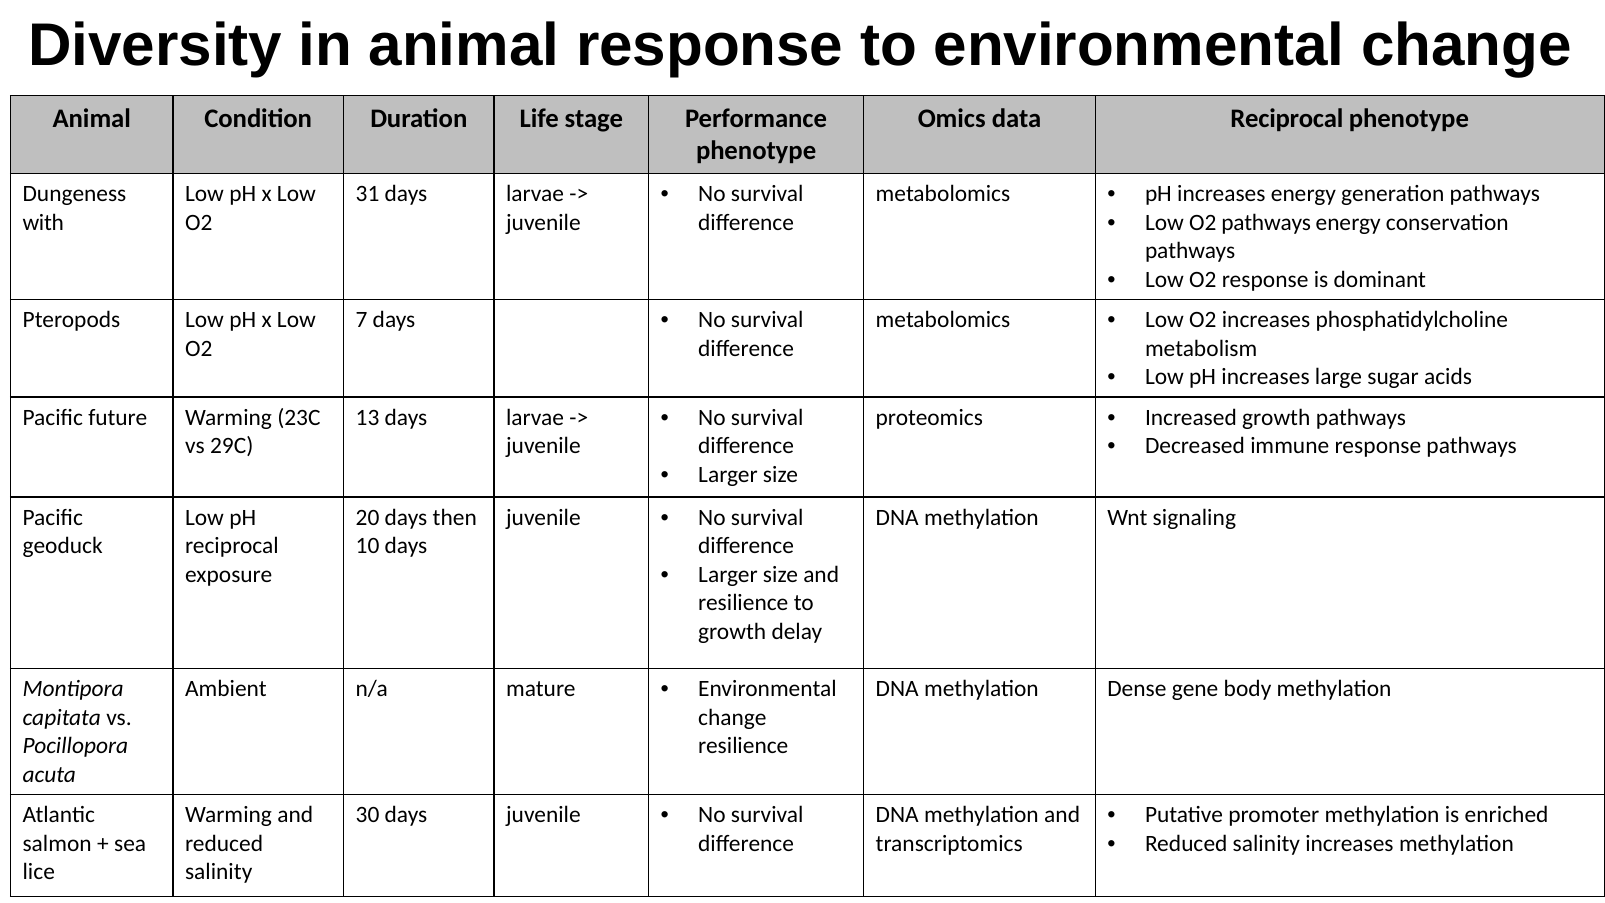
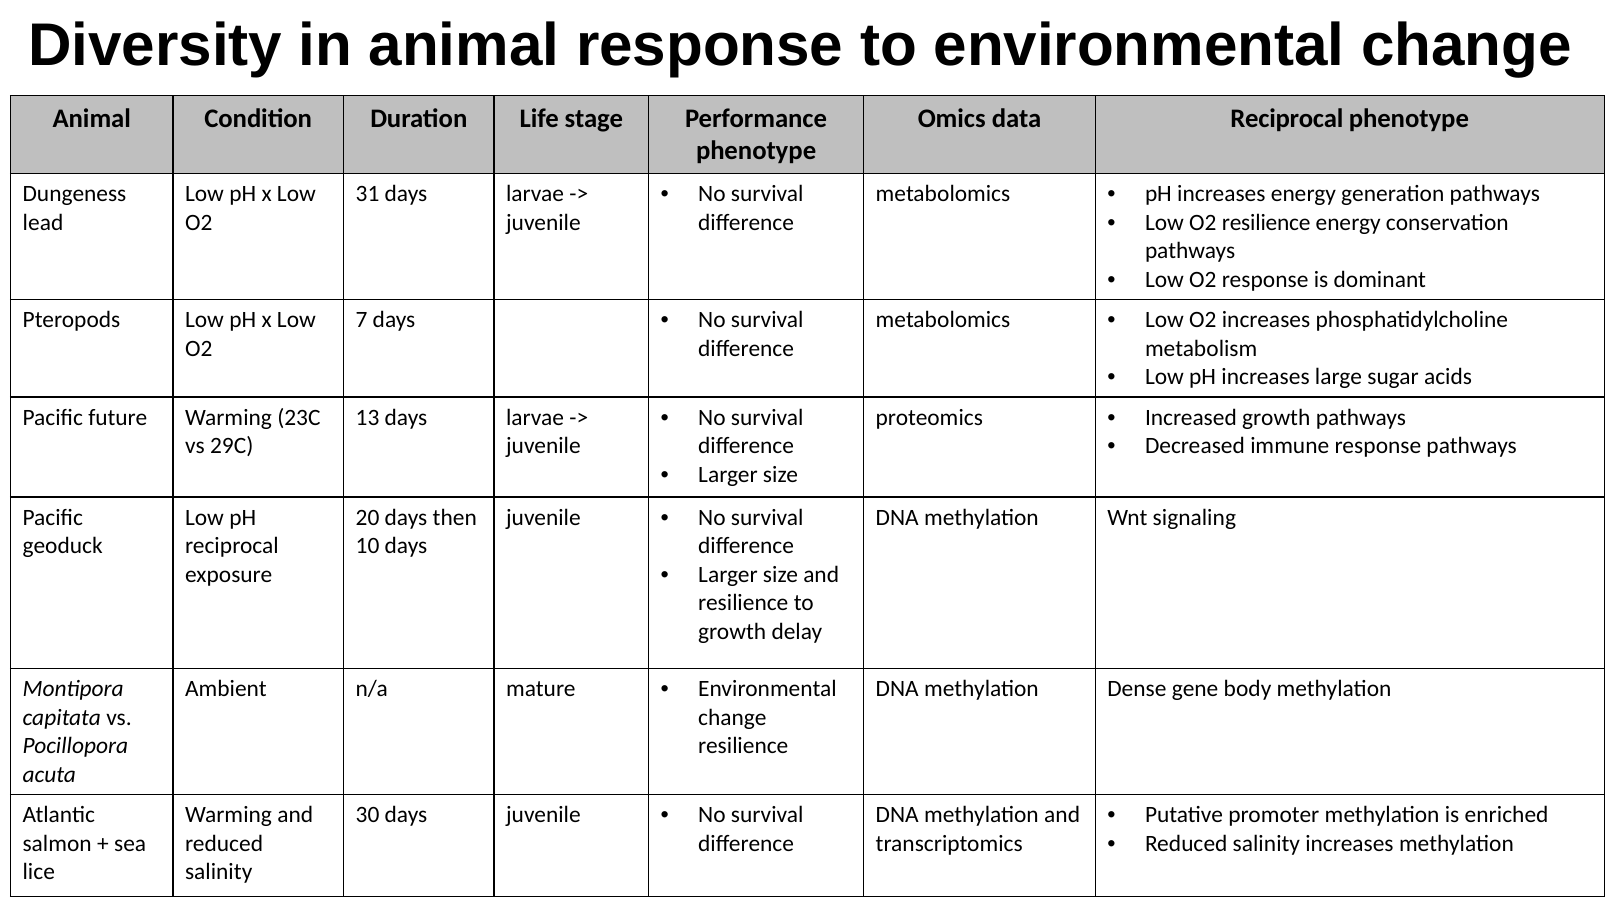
O2 pathways: pathways -> resilience
with: with -> lead
